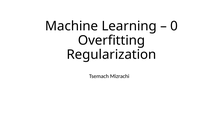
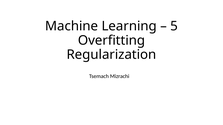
0: 0 -> 5
